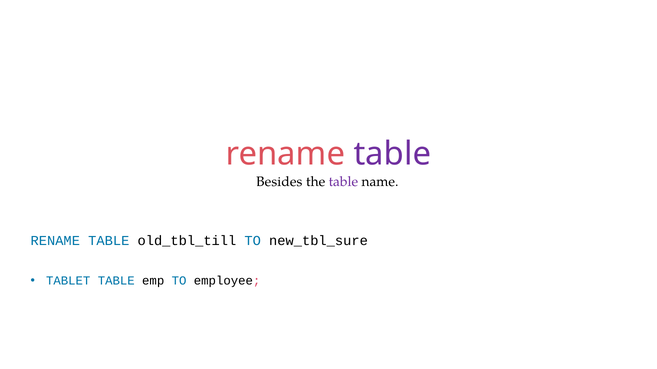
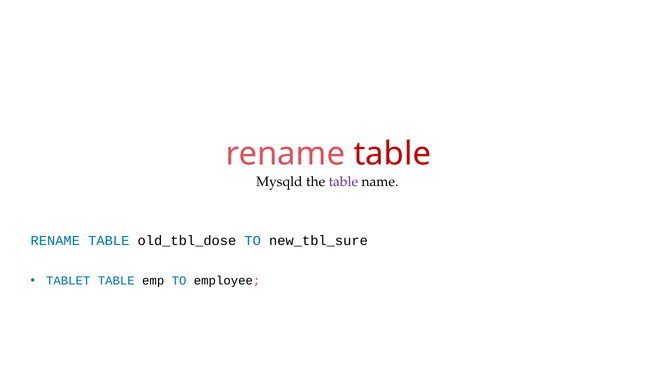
table at (392, 154) colour: purple -> red
Besides: Besides -> Mysqld
old_tbl_till: old_tbl_till -> old_tbl_dose
